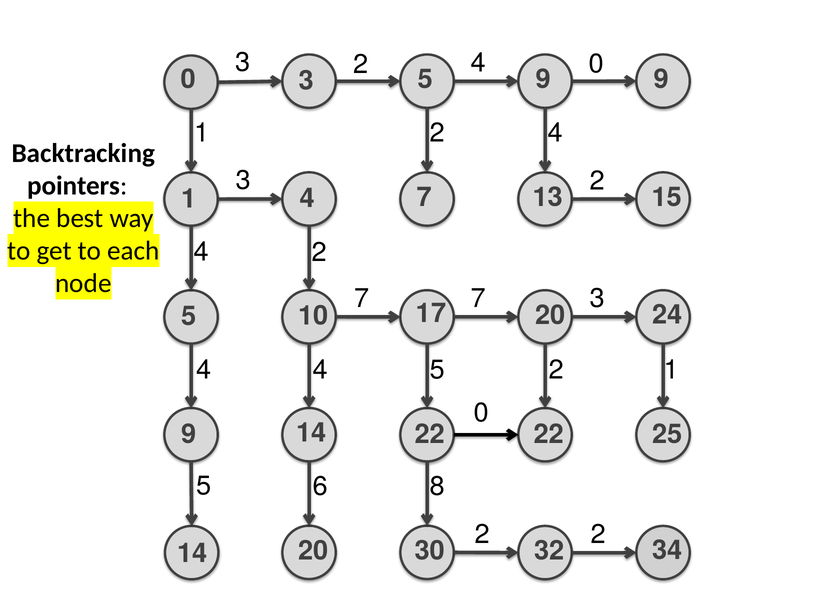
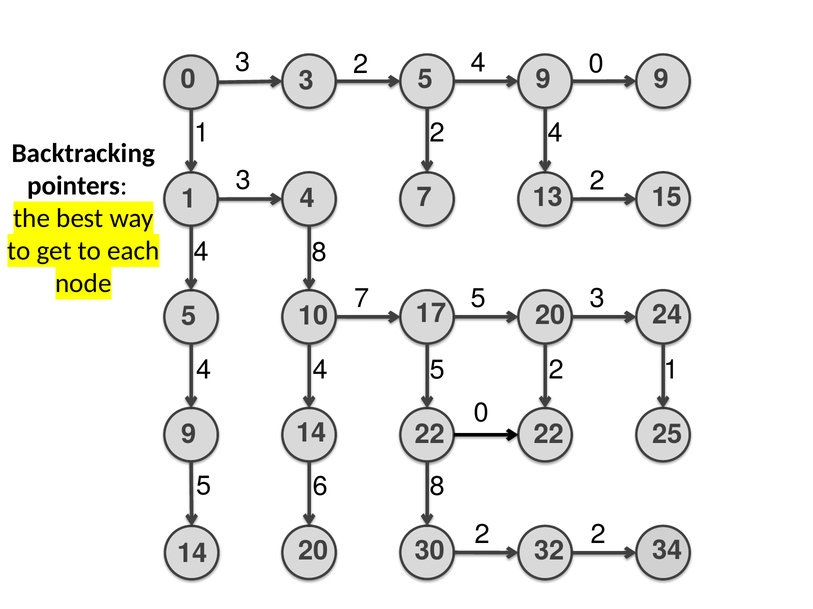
2 at (319, 252): 2 -> 8
7 7: 7 -> 5
